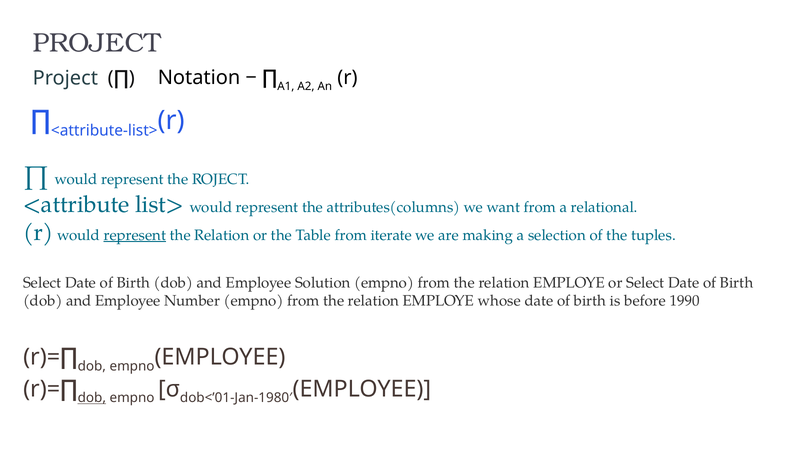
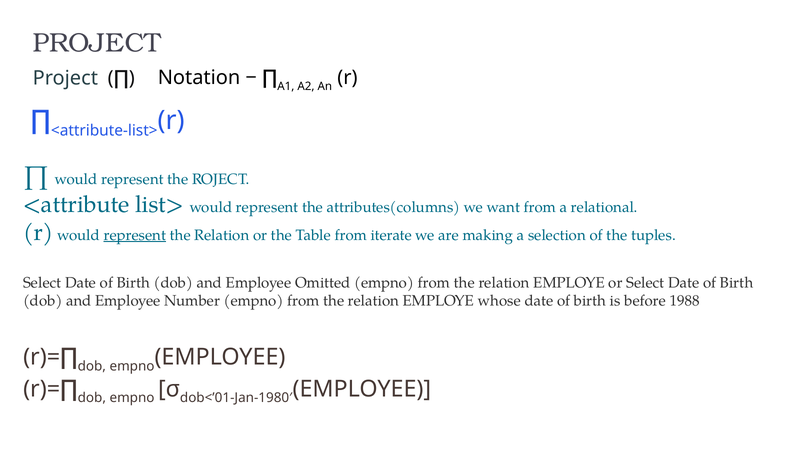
Solution: Solution -> Omitted
1990: 1990 -> 1988
dob at (92, 398) underline: present -> none
